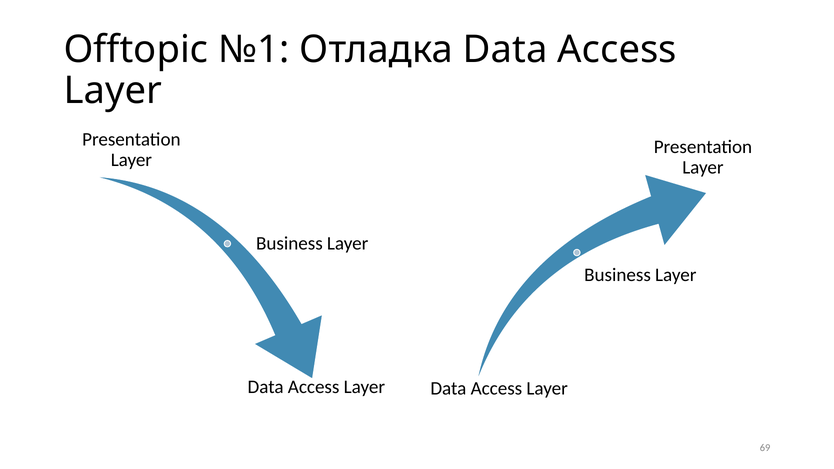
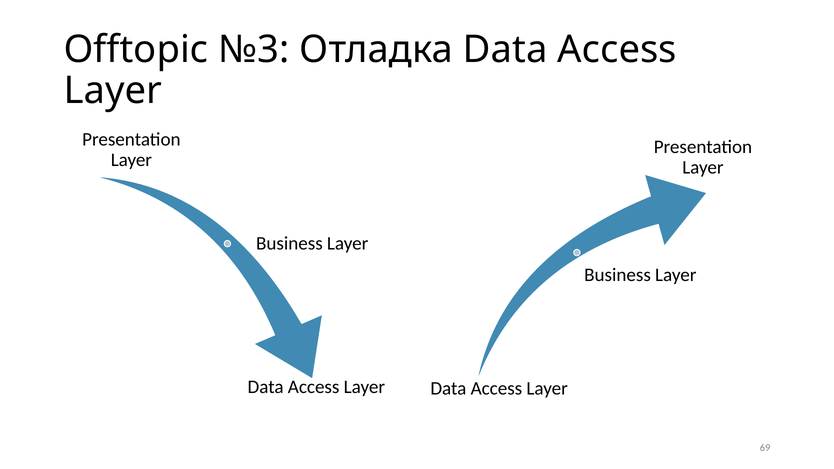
№1: №1 -> №3
